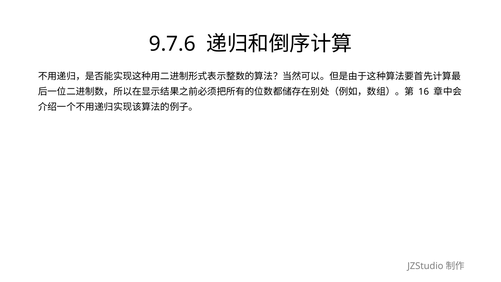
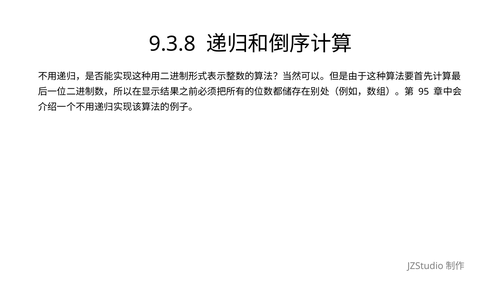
9.7.6: 9.7.6 -> 9.3.8
16: 16 -> 95
